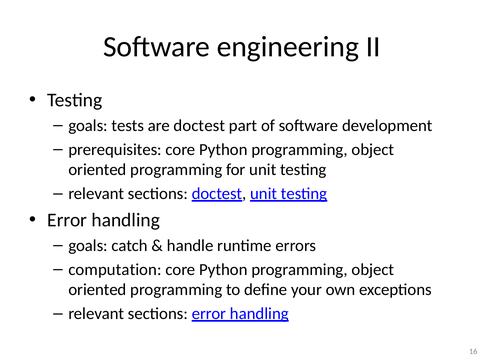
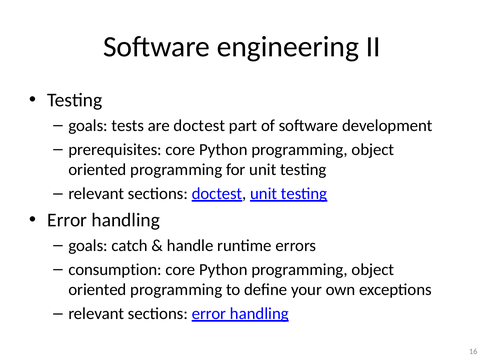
computation: computation -> consumption
